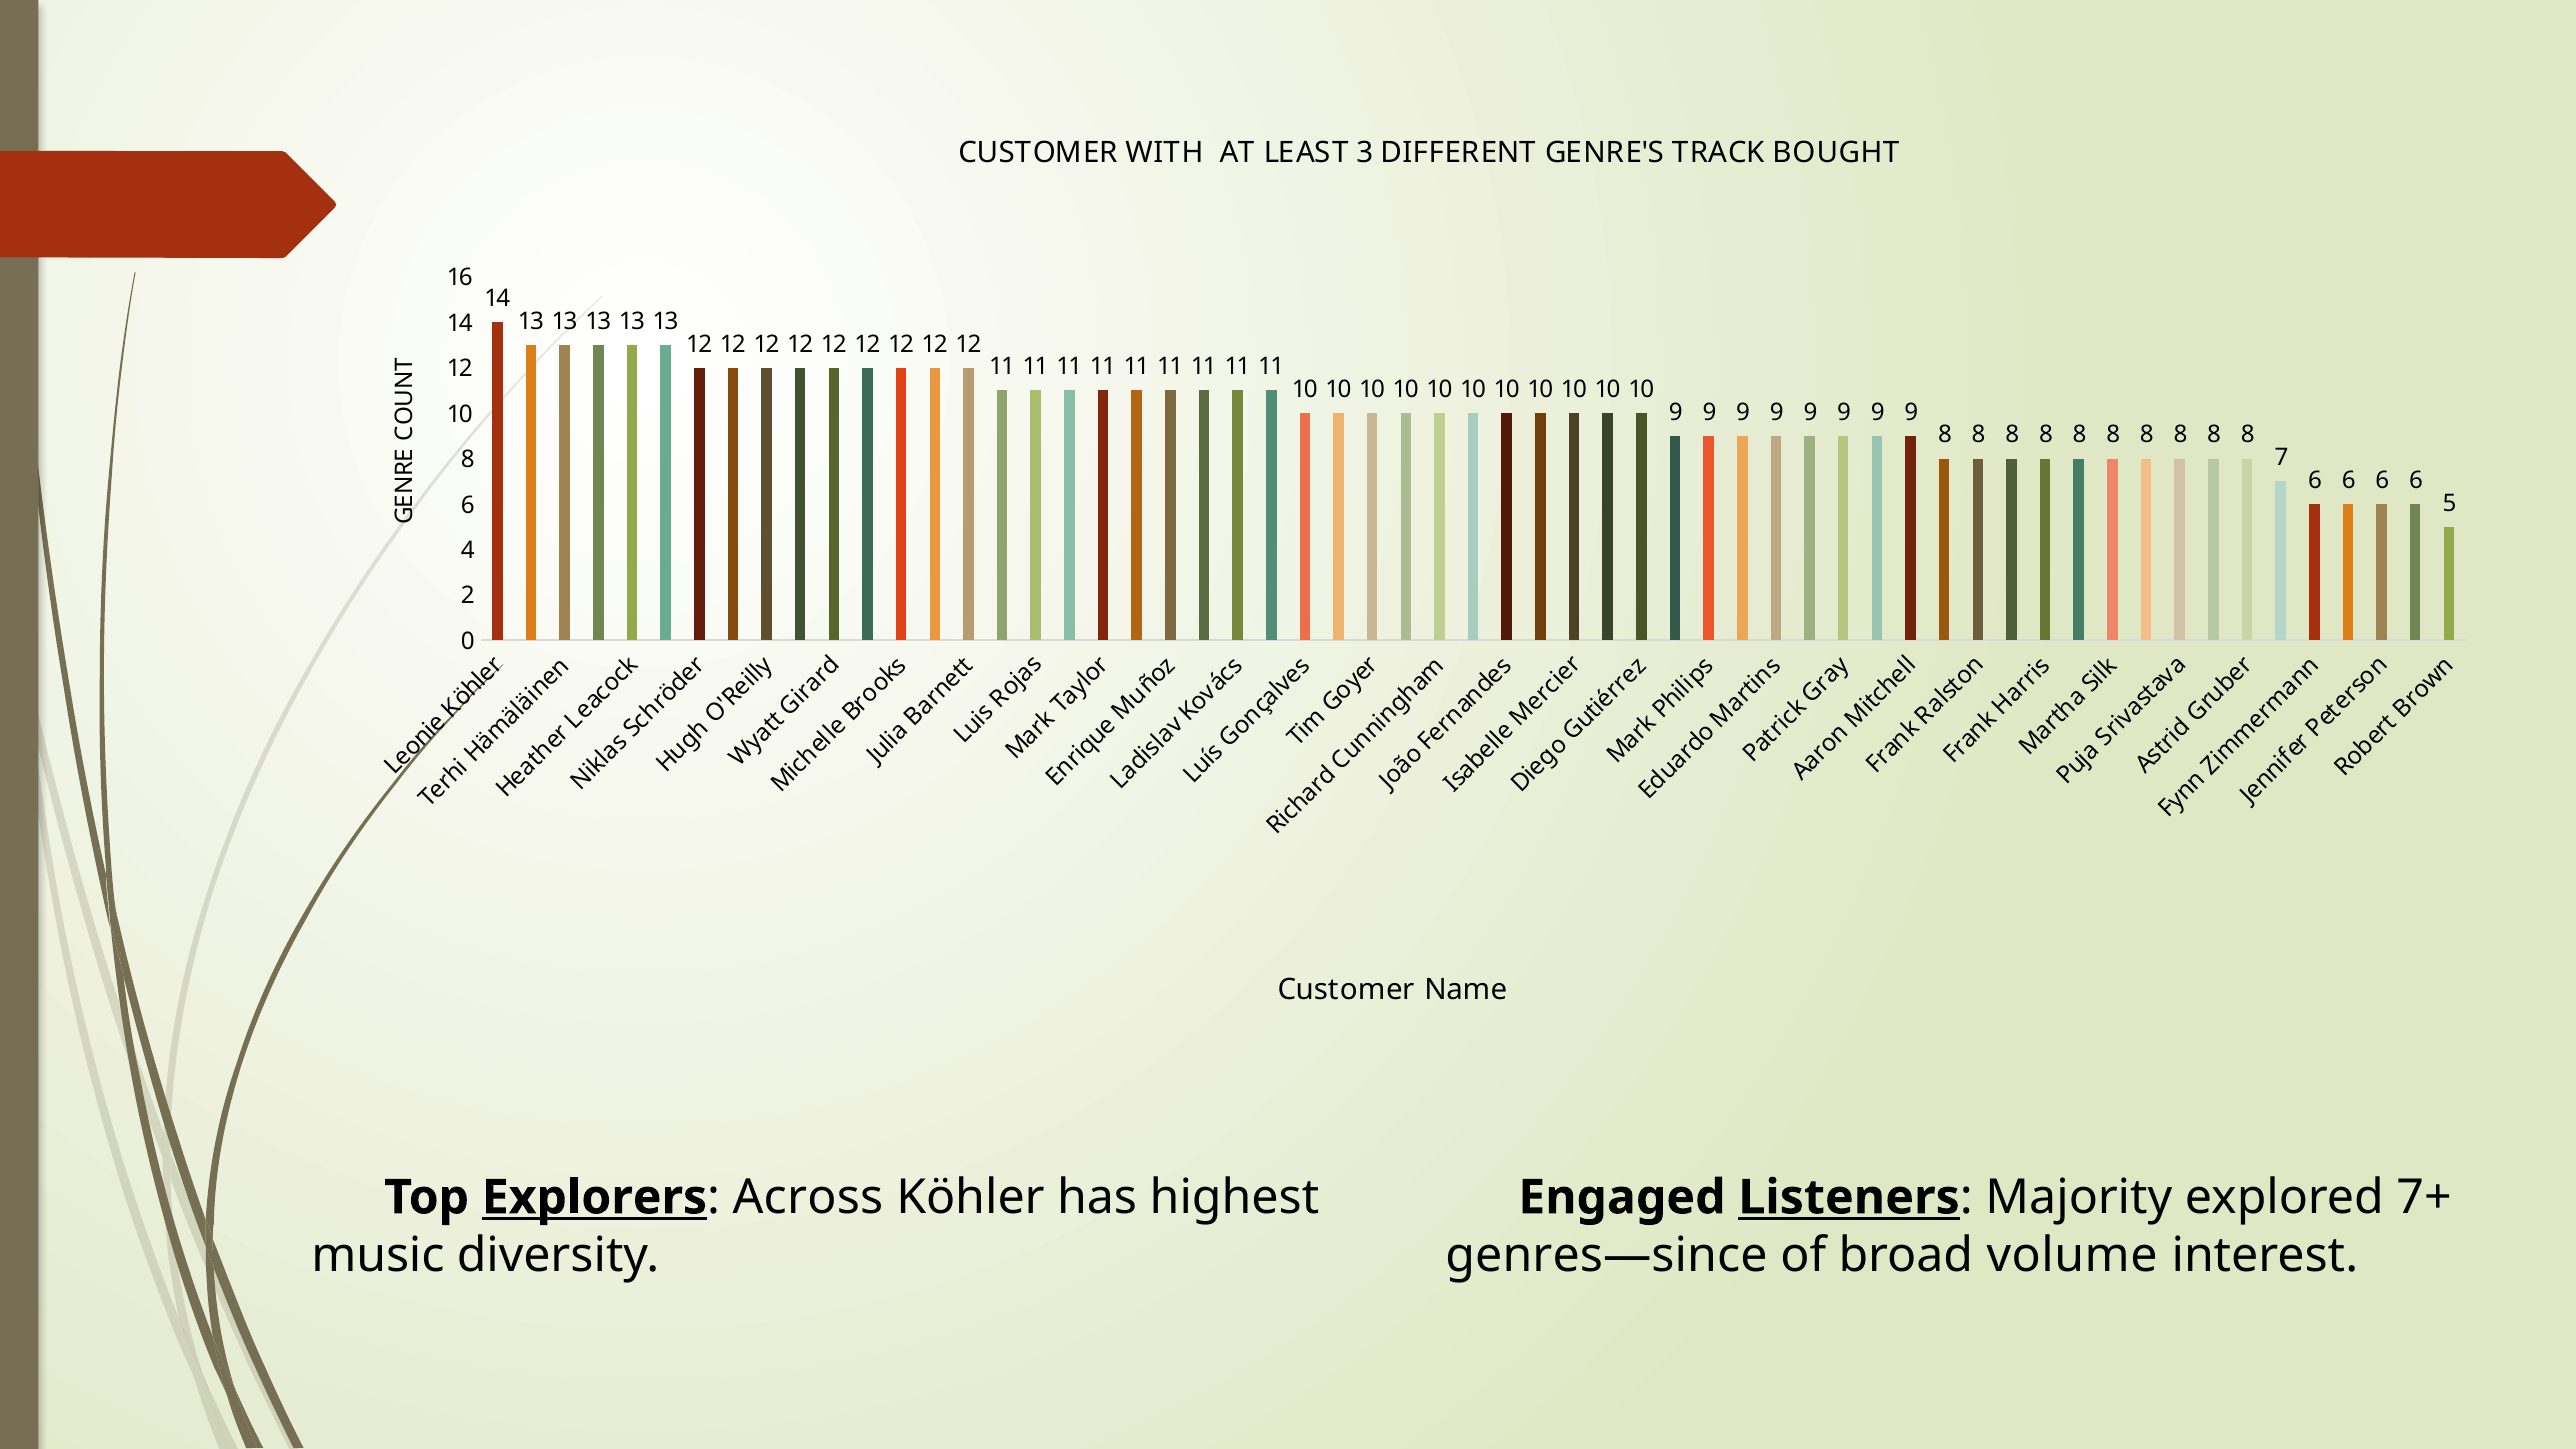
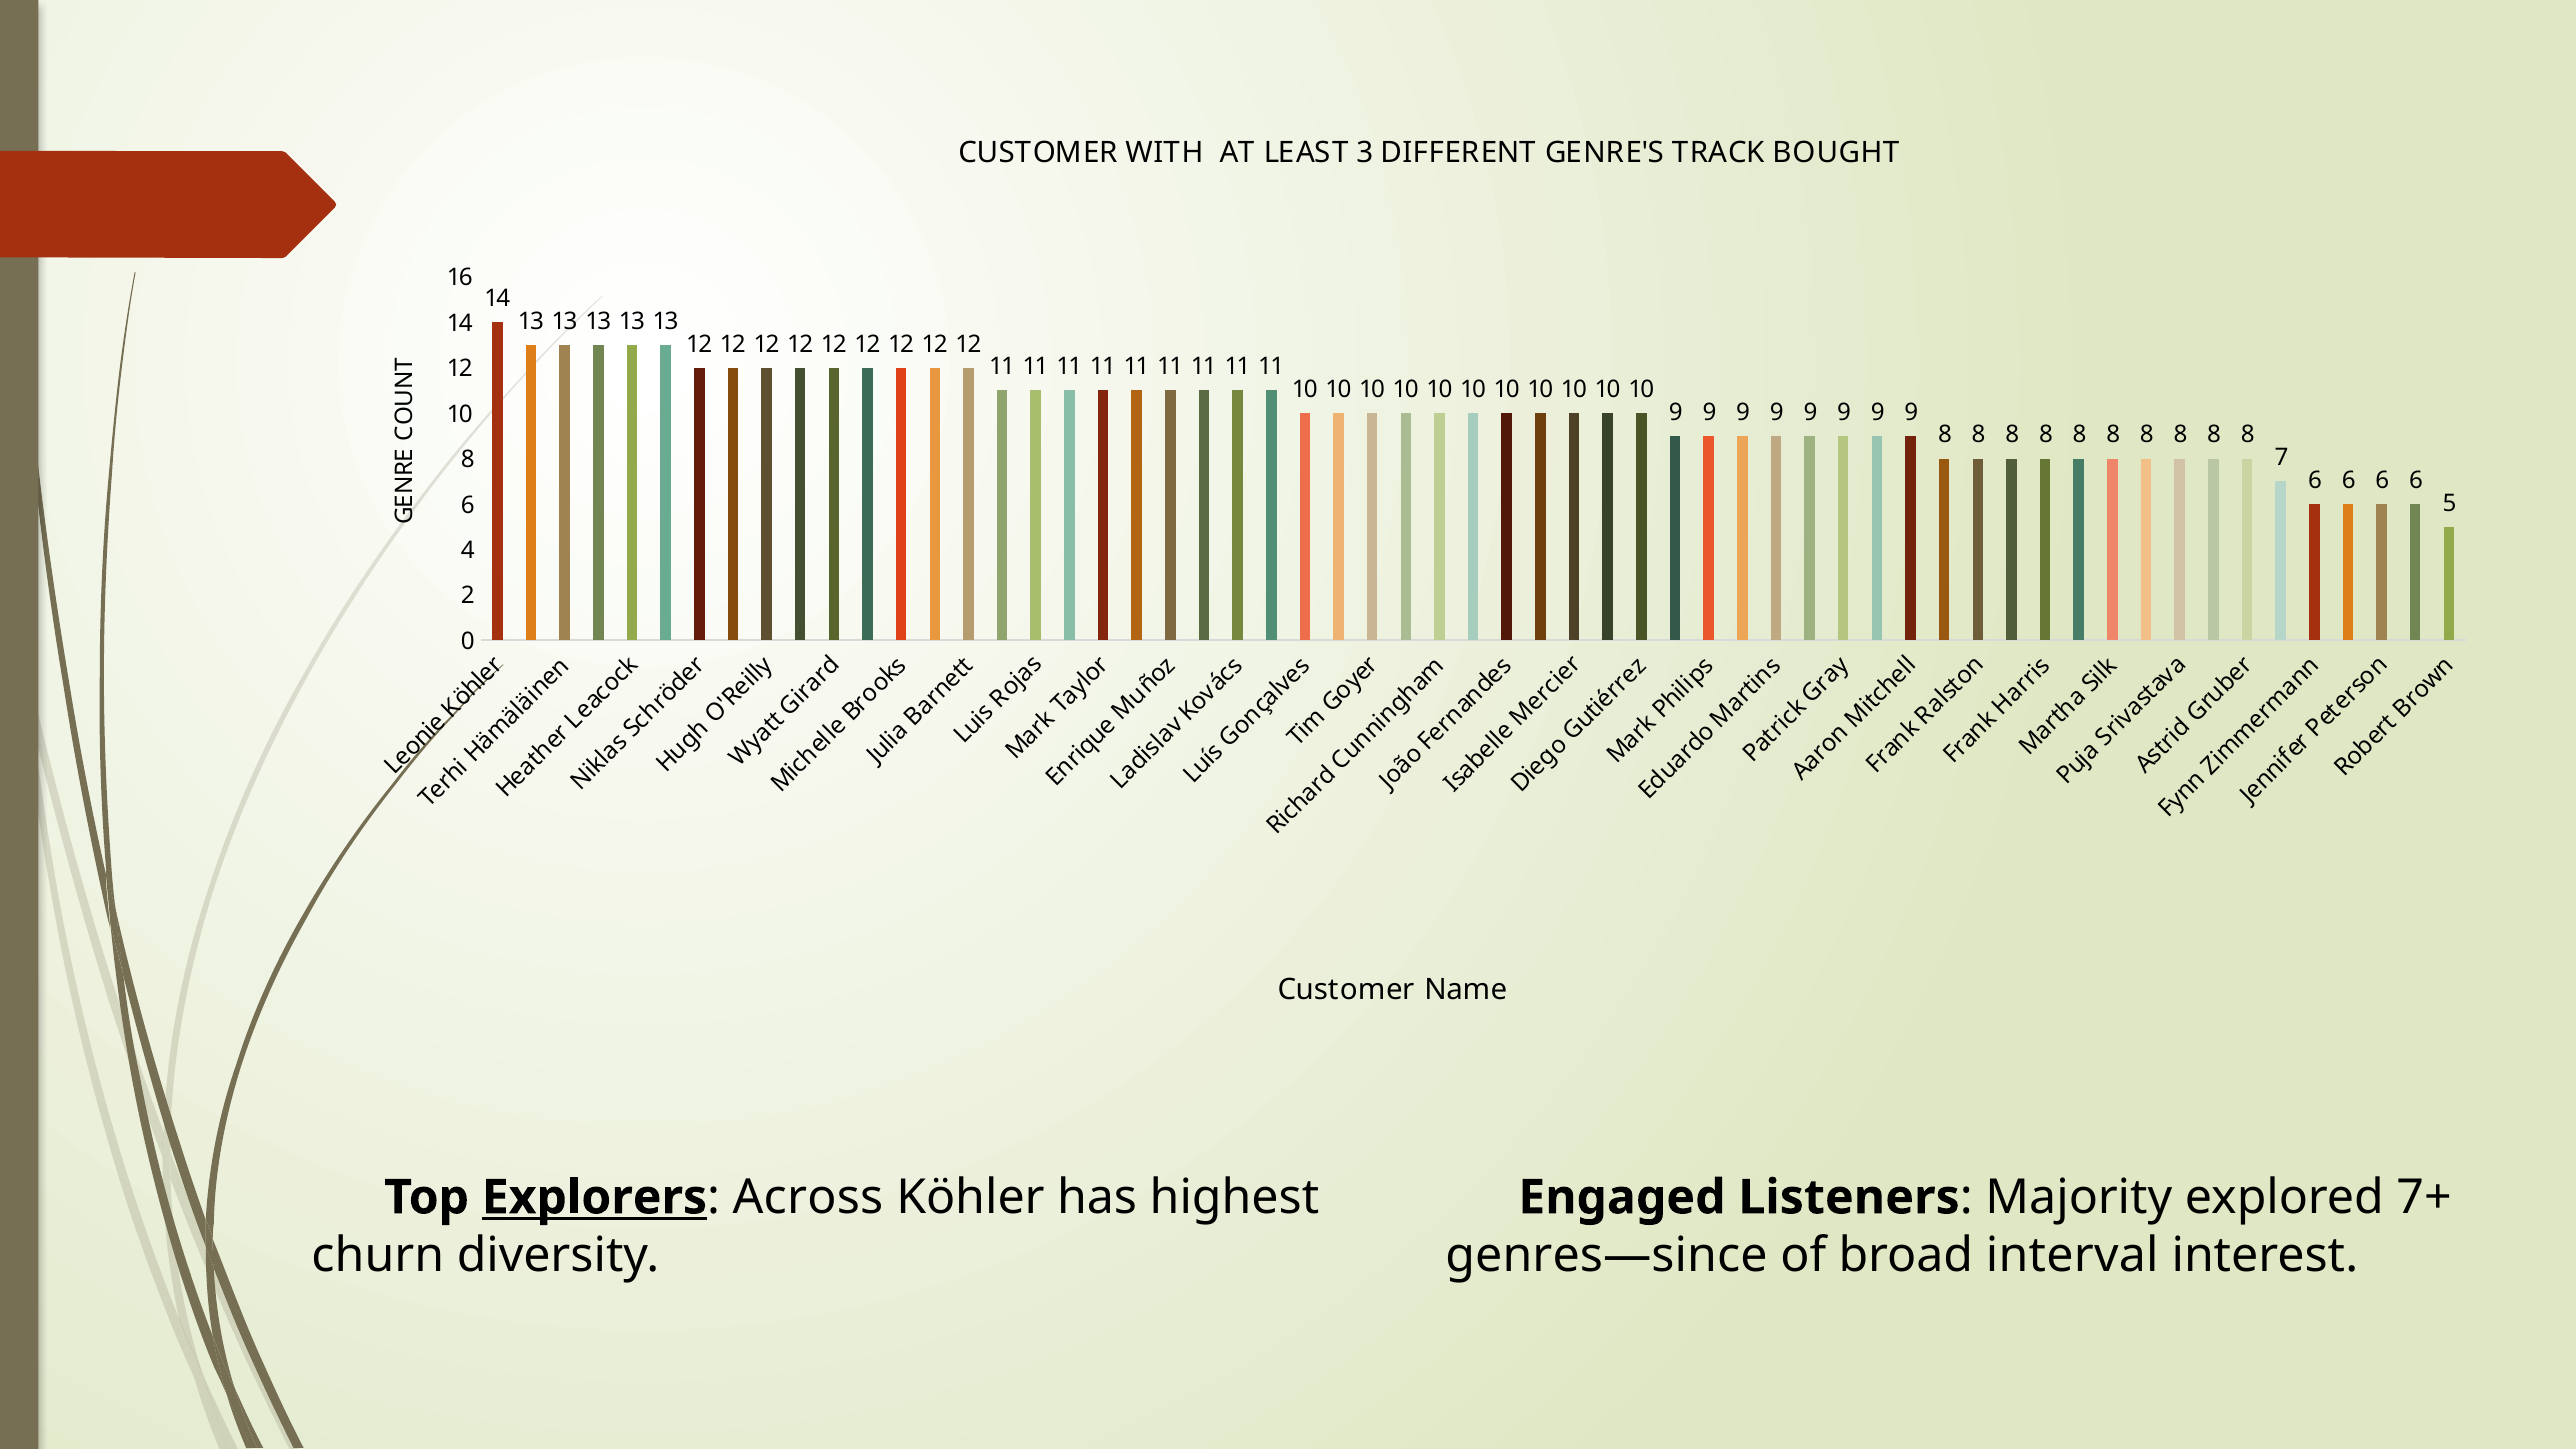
Listeners underline: present -> none
music: music -> churn
volume: volume -> interval
